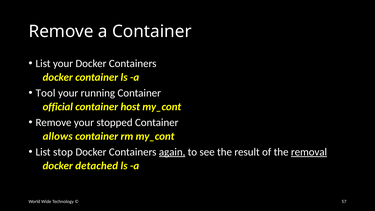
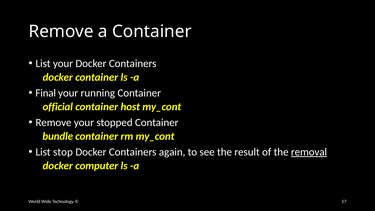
Tool: Tool -> Final
allows: allows -> bundle
again underline: present -> none
detached: detached -> computer
